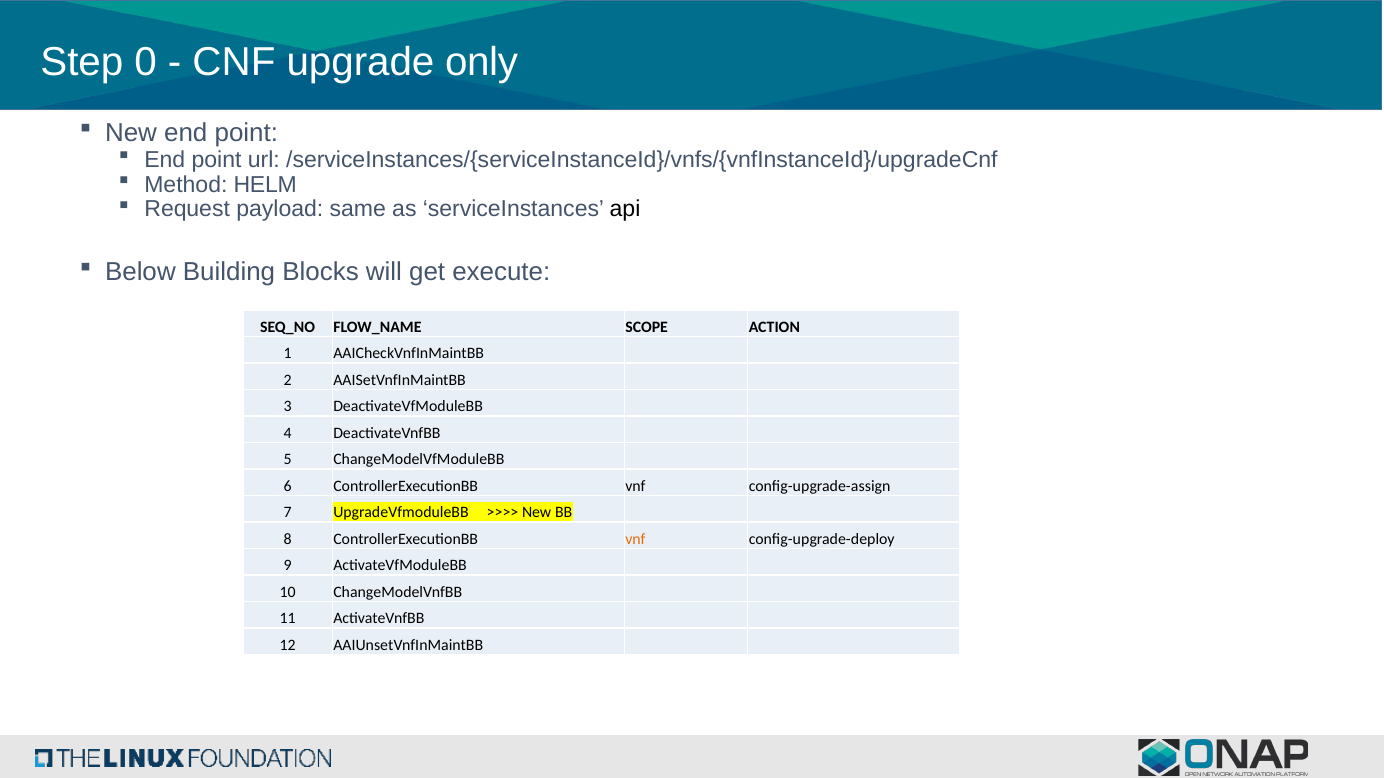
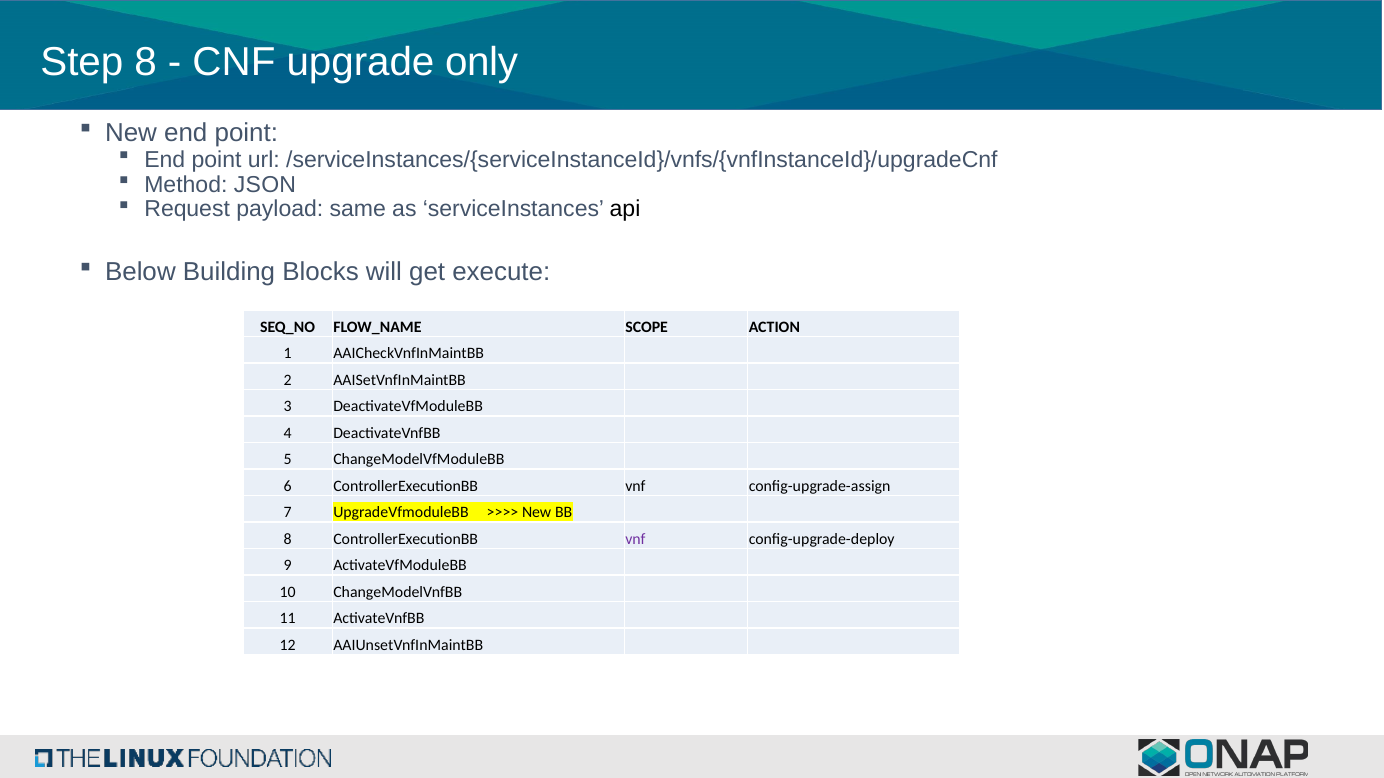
Step 0: 0 -> 8
HELM: HELM -> JSON
vnf at (635, 539) colour: orange -> purple
